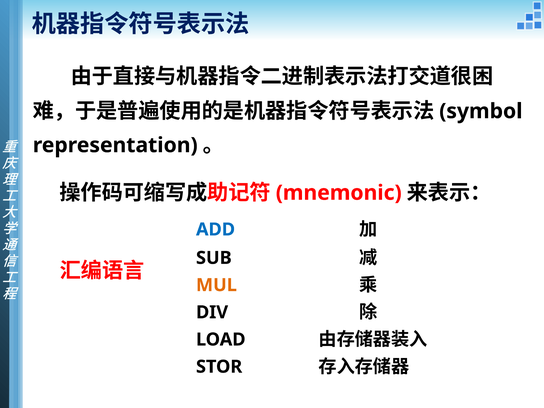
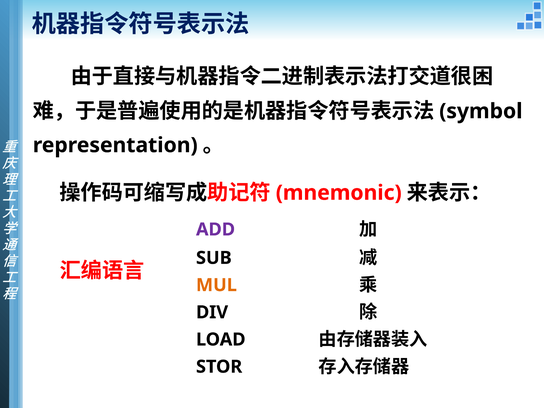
ADD colour: blue -> purple
